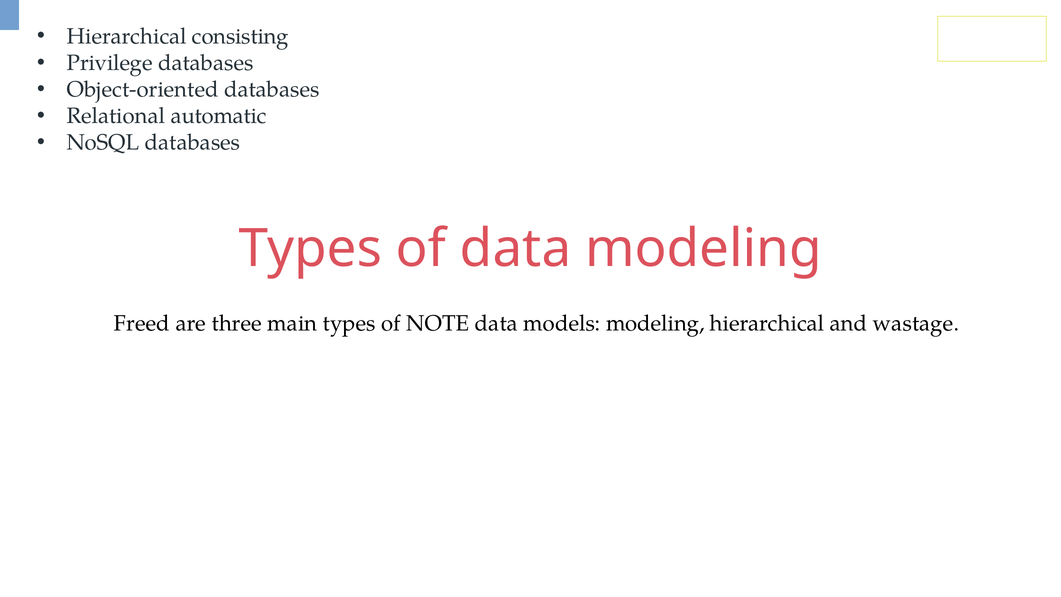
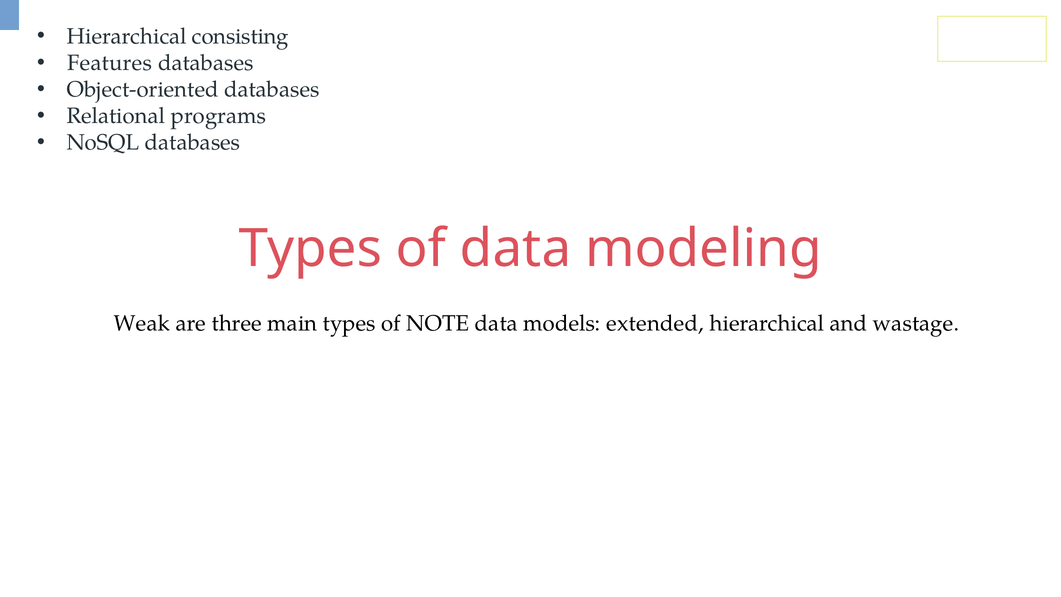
Privilege: Privilege -> Features
automatic: automatic -> programs
Freed: Freed -> Weak
models modeling: modeling -> extended
